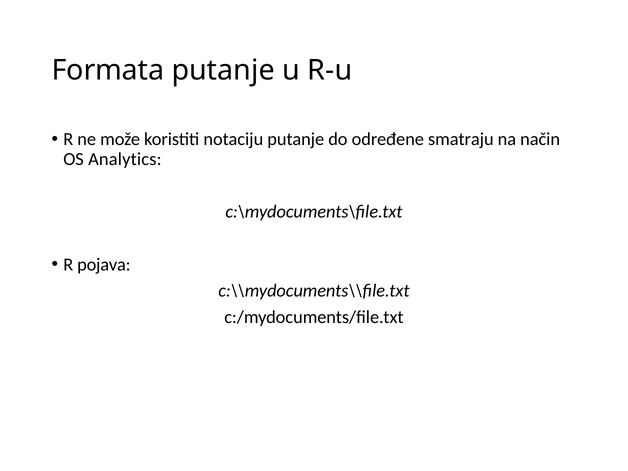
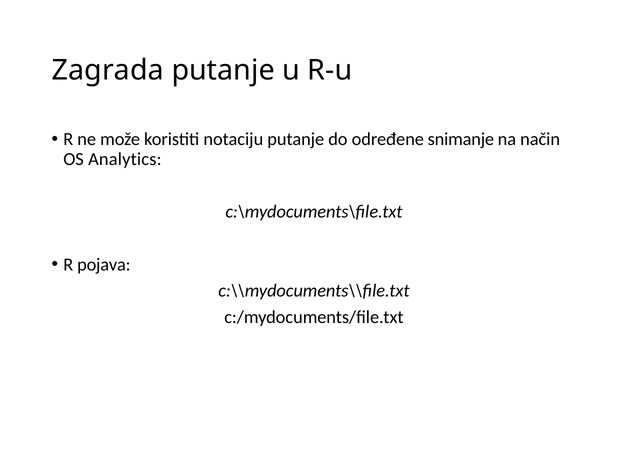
Formata: Formata -> Zagrada
smatraju: smatraju -> snimanje
